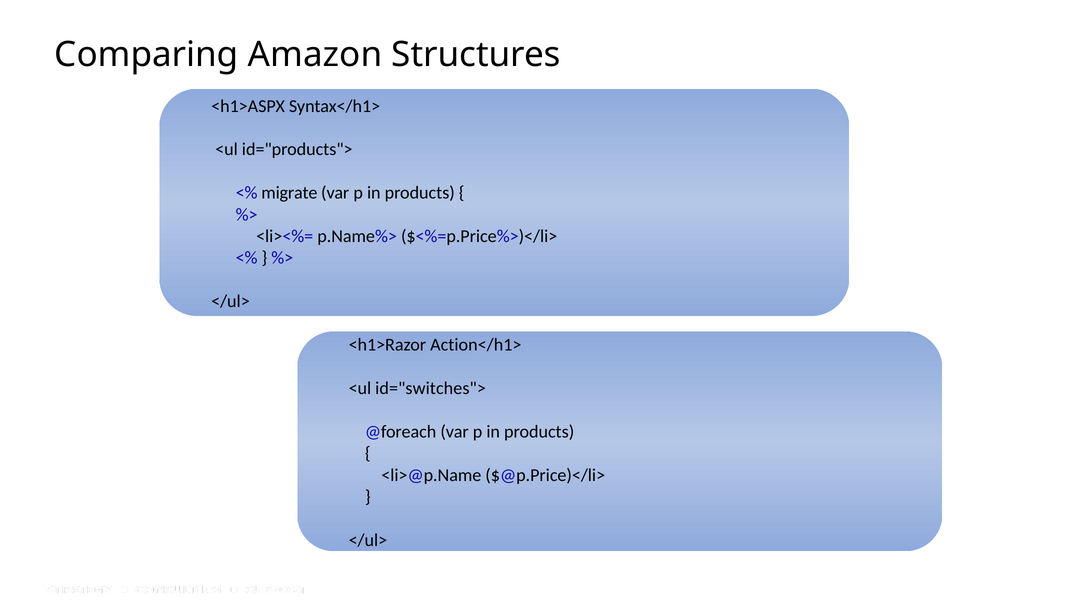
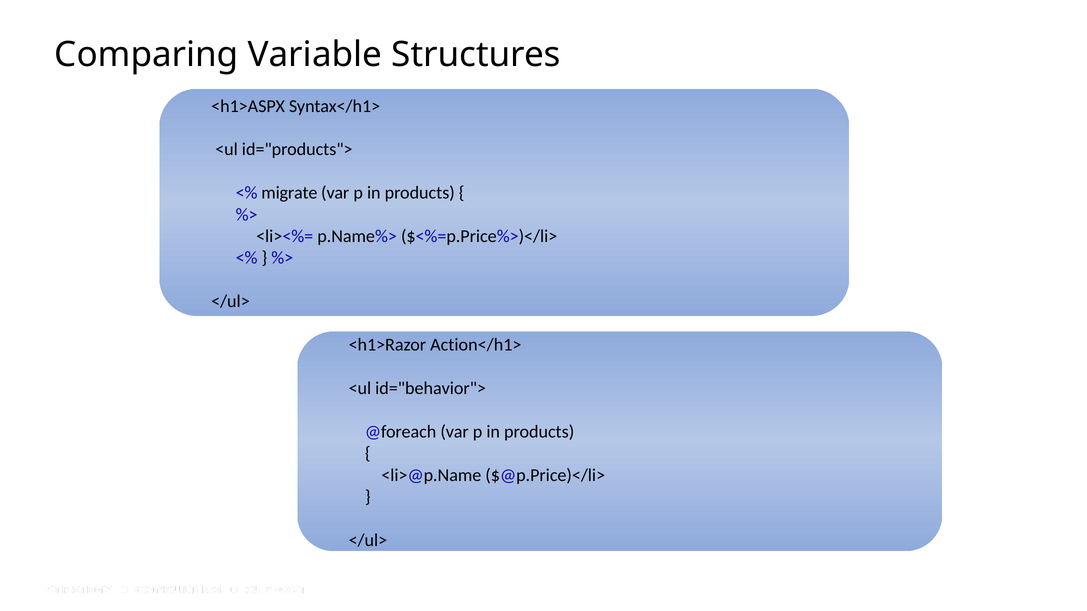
Amazon: Amazon -> Variable
id="switches">: id="switches"> -> id="behavior">
